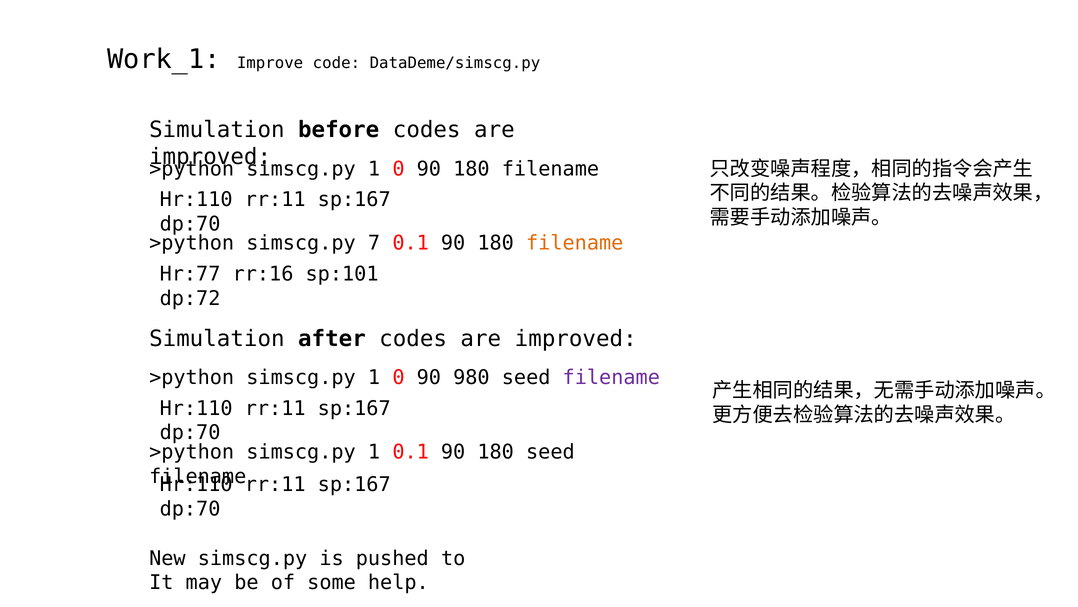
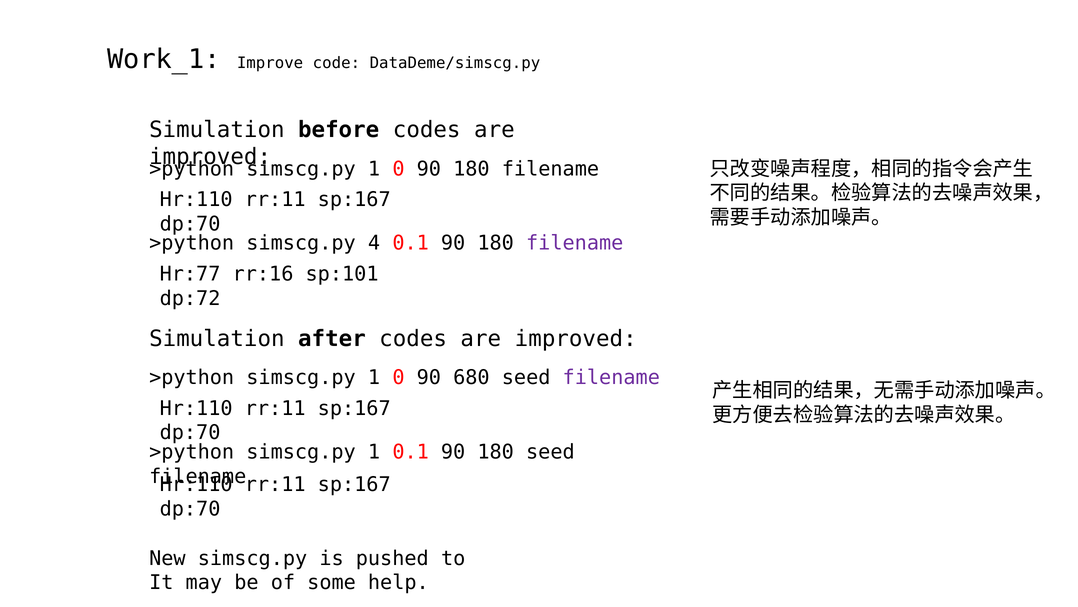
7: 7 -> 4
filename at (575, 243) colour: orange -> purple
980: 980 -> 680
